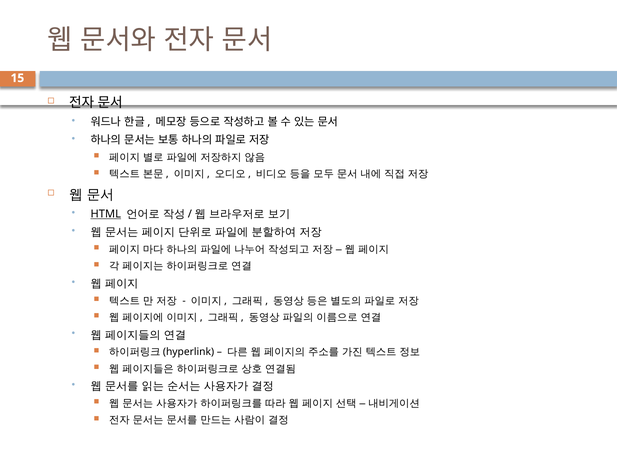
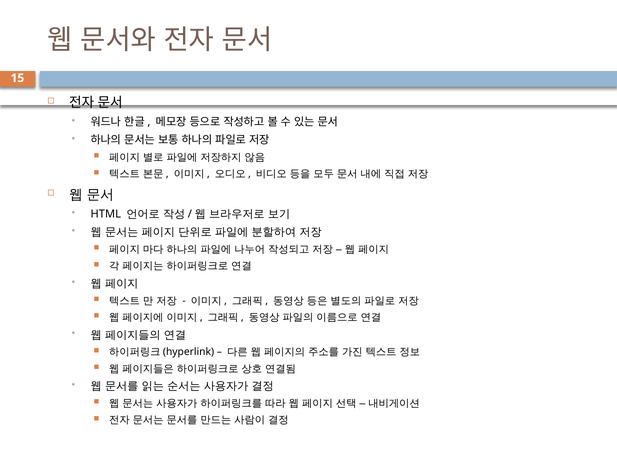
HTML underline: present -> none
